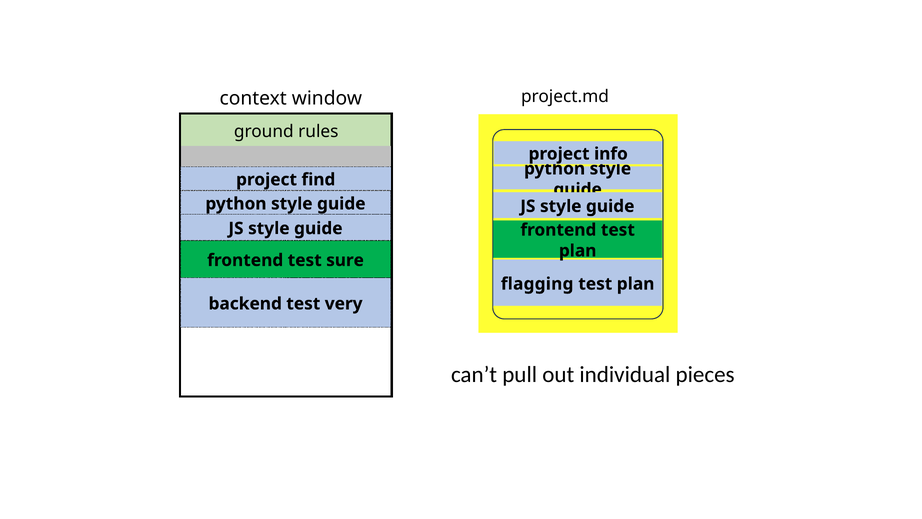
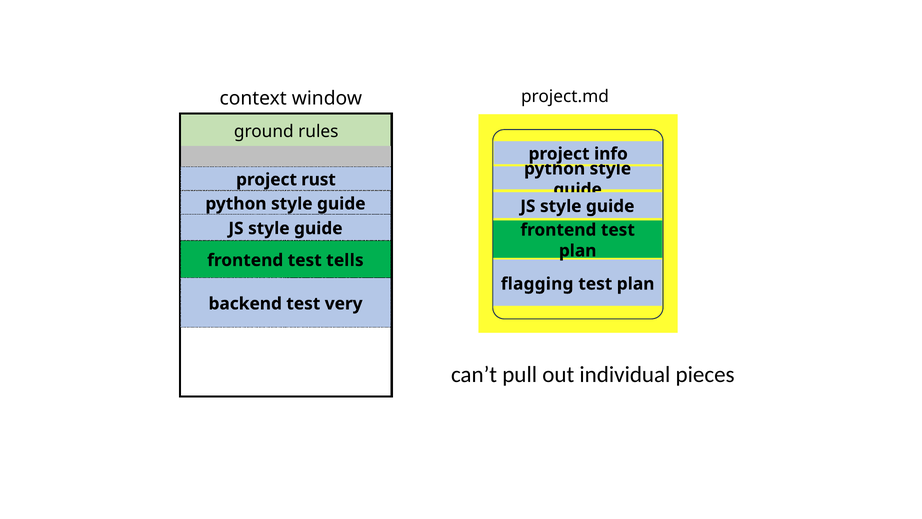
find: find -> rust
sure: sure -> tells
